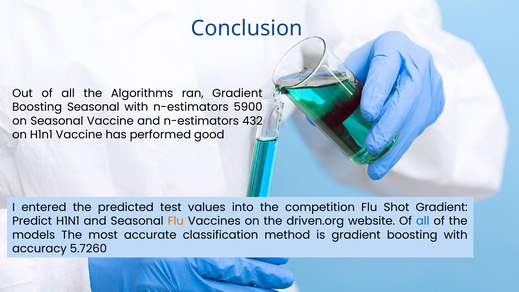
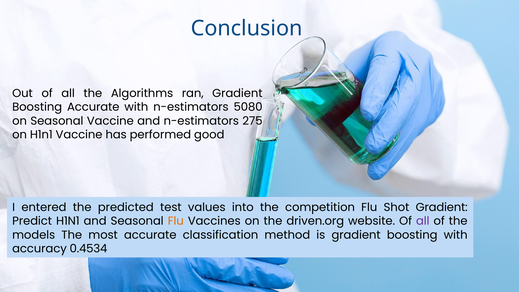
Boosting Seasonal: Seasonal -> Accurate
5900: 5900 -> 5080
432: 432 -> 275
all at (423, 221) colour: blue -> purple
5.7260: 5.7260 -> 0.4534
